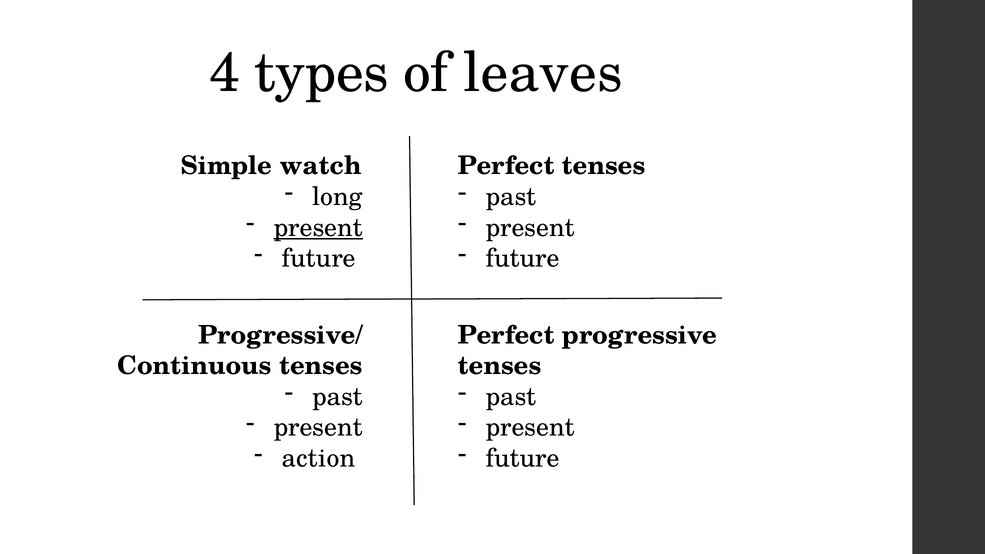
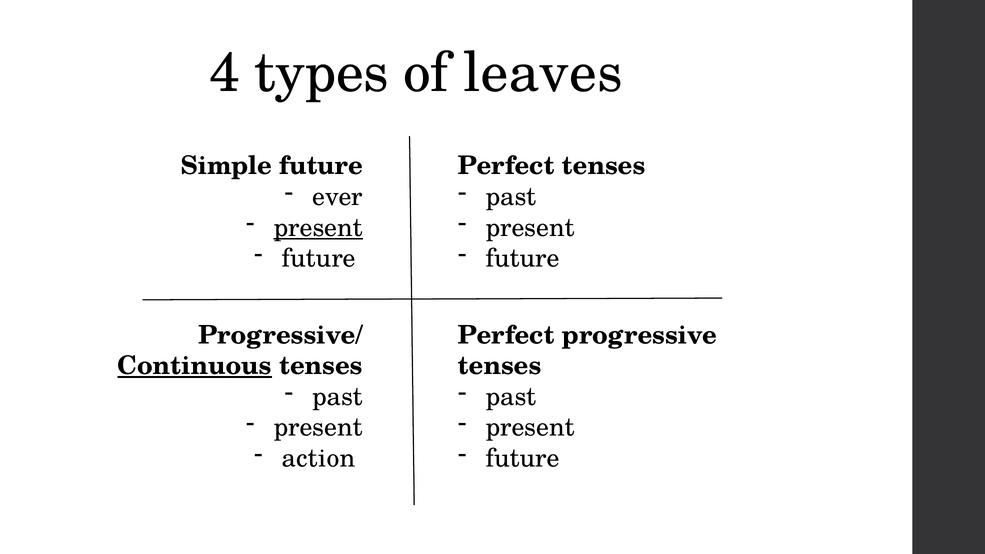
Simple watch: watch -> future
long: long -> ever
Continuous underline: none -> present
